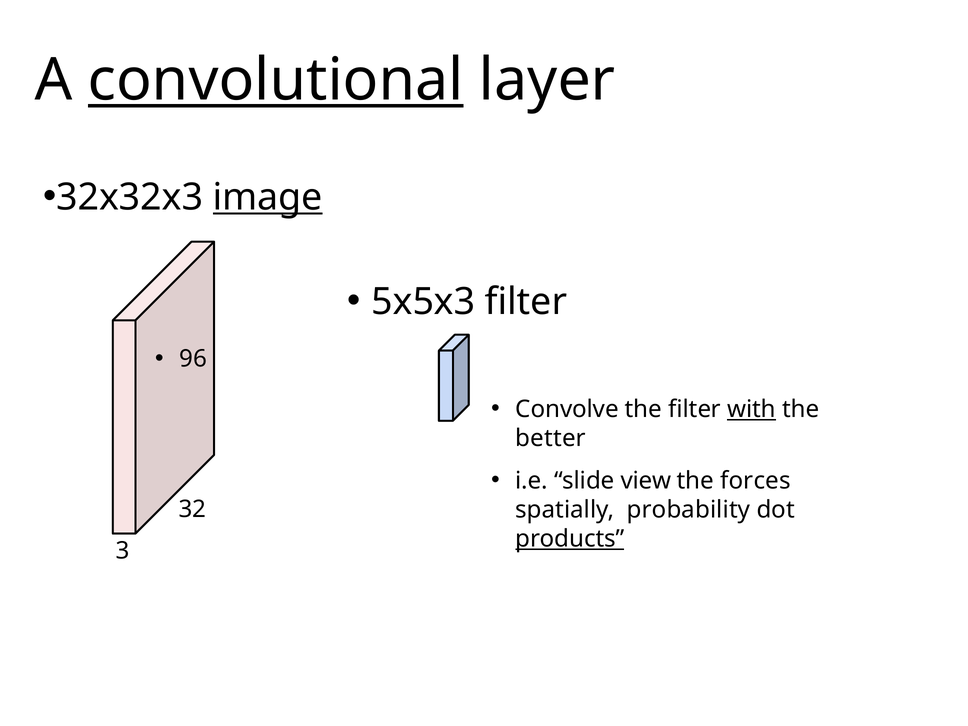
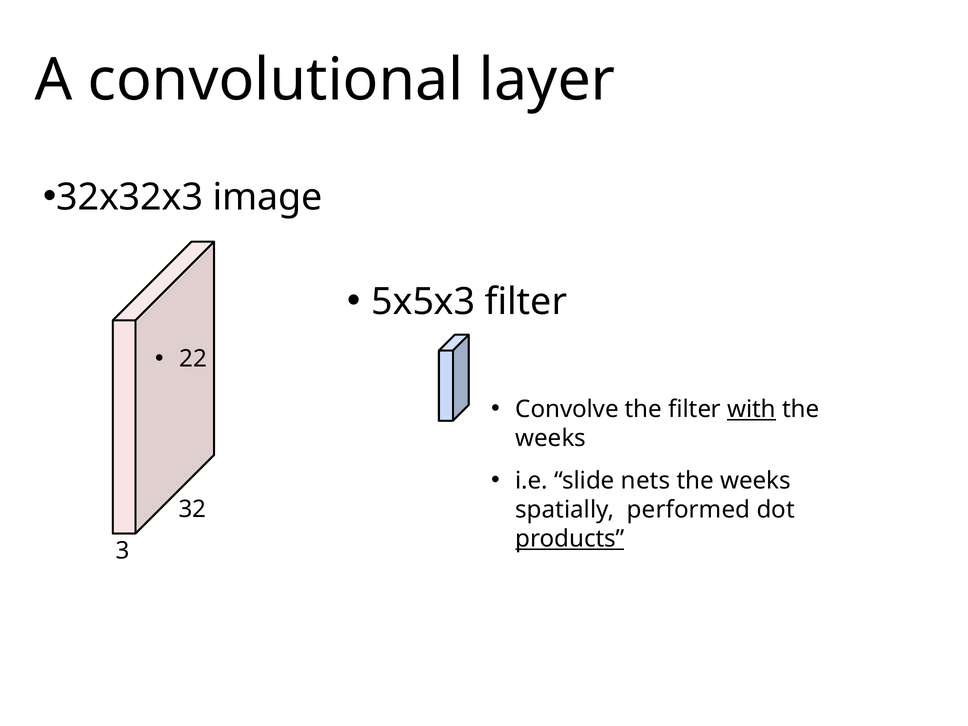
convolutional underline: present -> none
image underline: present -> none
96: 96 -> 22
better at (551, 438): better -> weeks
view: view -> nets
forces at (755, 481): forces -> weeks
probability: probability -> performed
